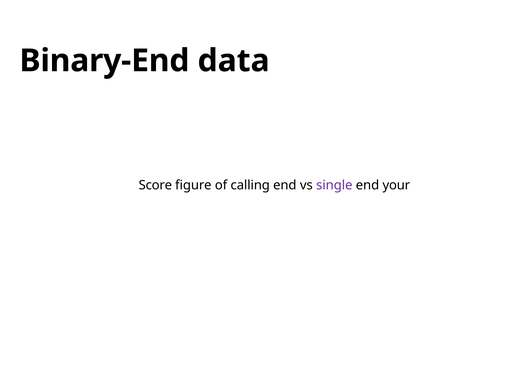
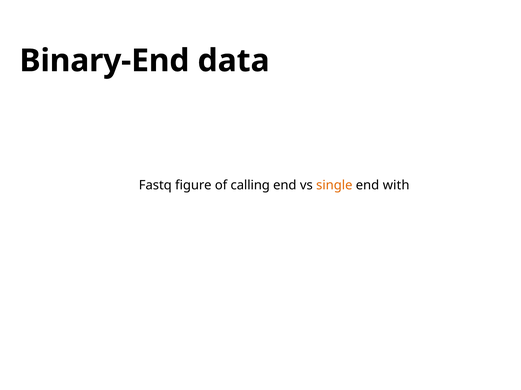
Score: Score -> Fastq
single colour: purple -> orange
your: your -> with
